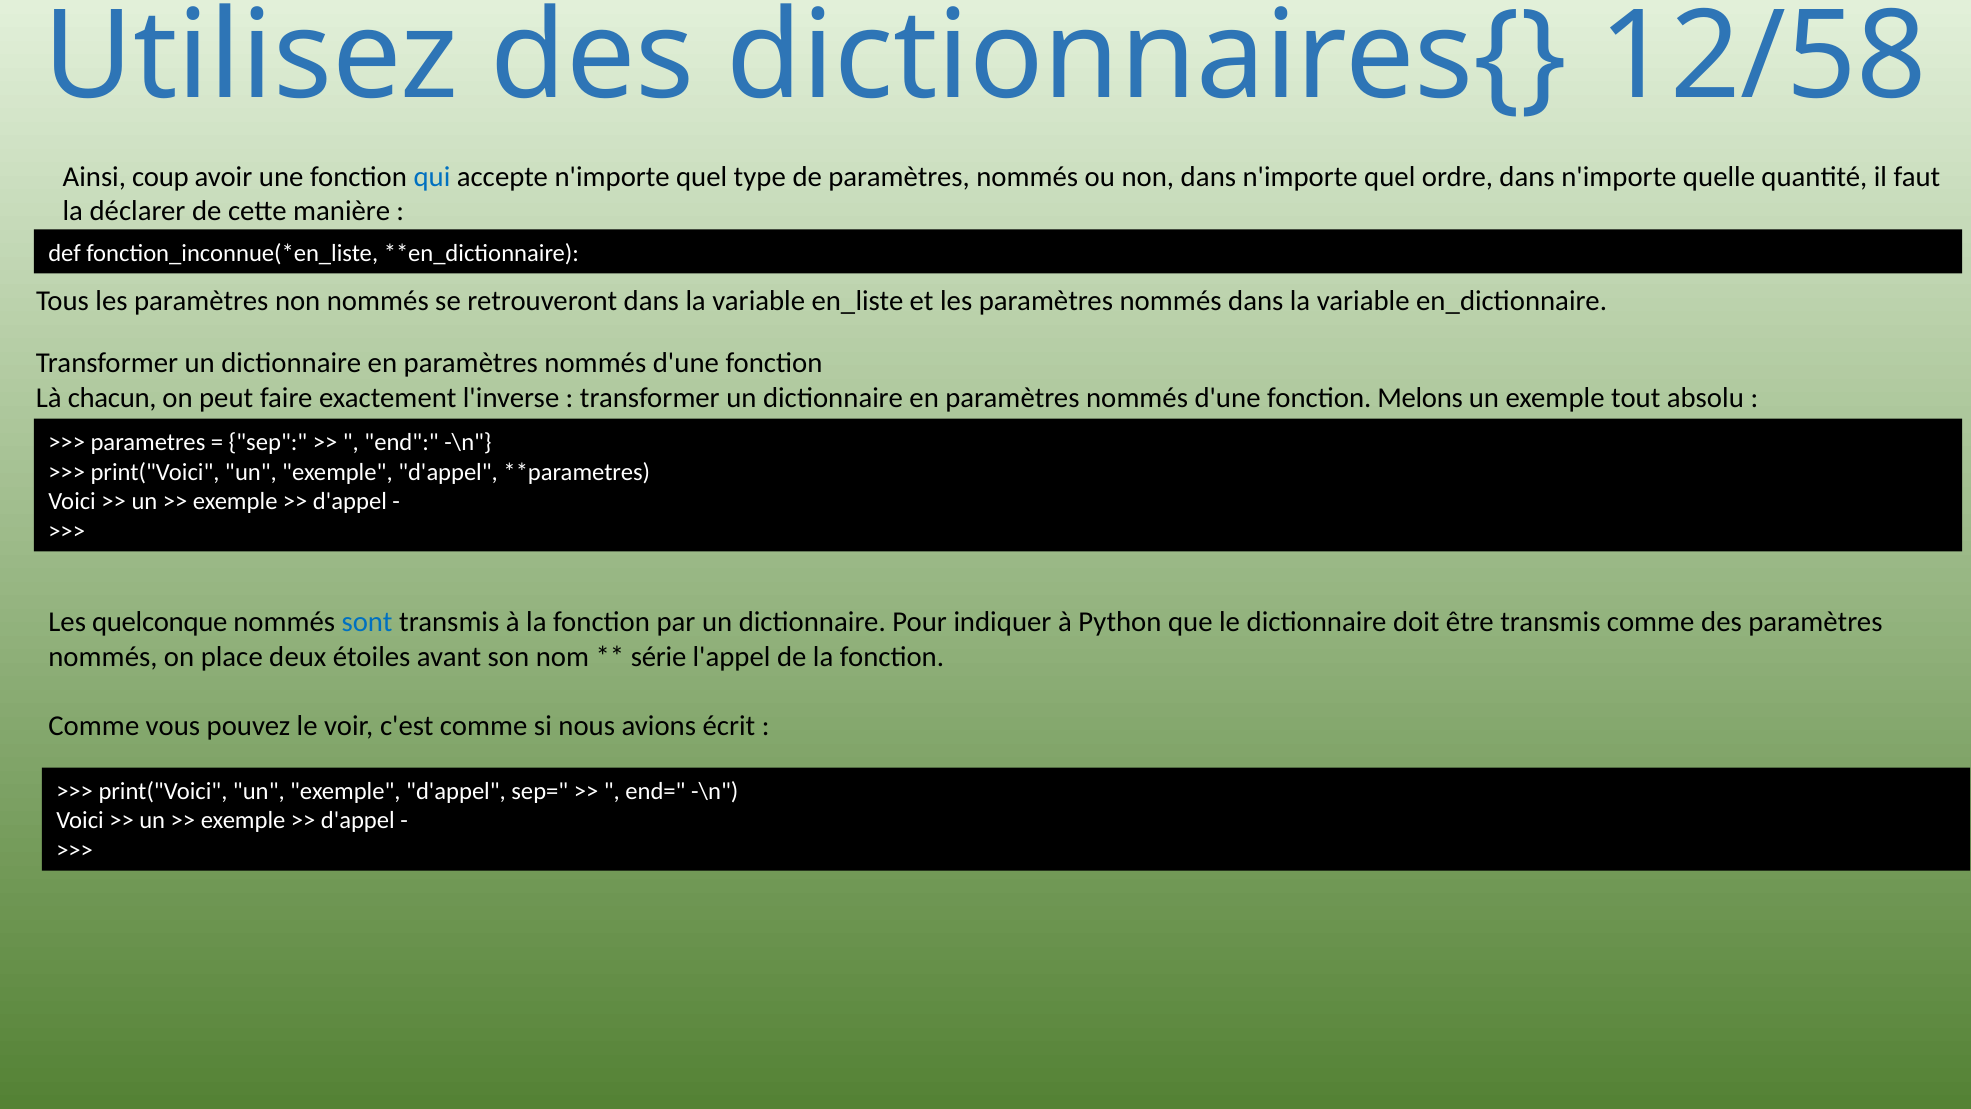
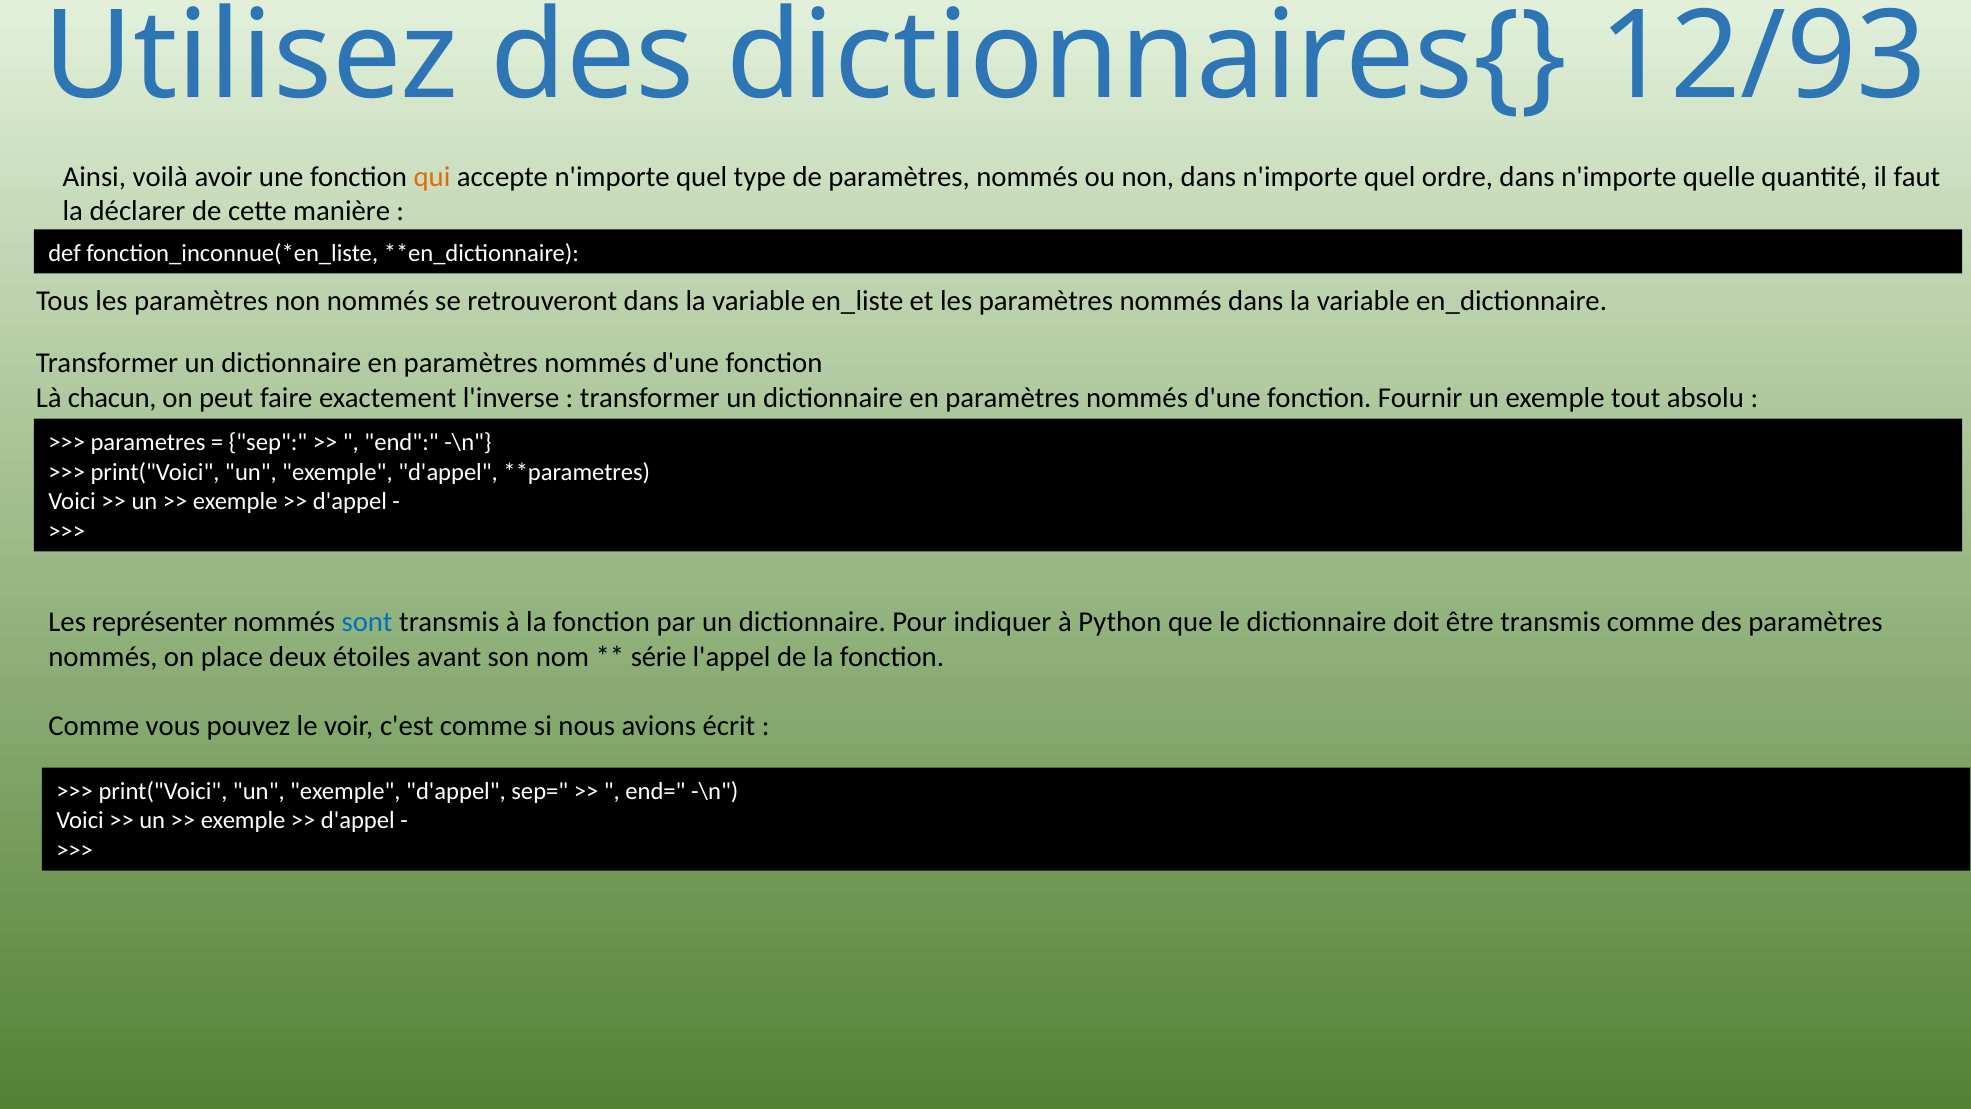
12/58: 12/58 -> 12/93
coup: coup -> voilà
qui colour: blue -> orange
Melons: Melons -> Fournir
quelconque: quelconque -> représenter
